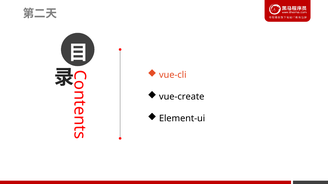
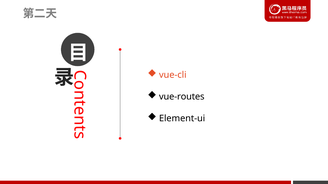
vue-create: vue-create -> vue-routes
